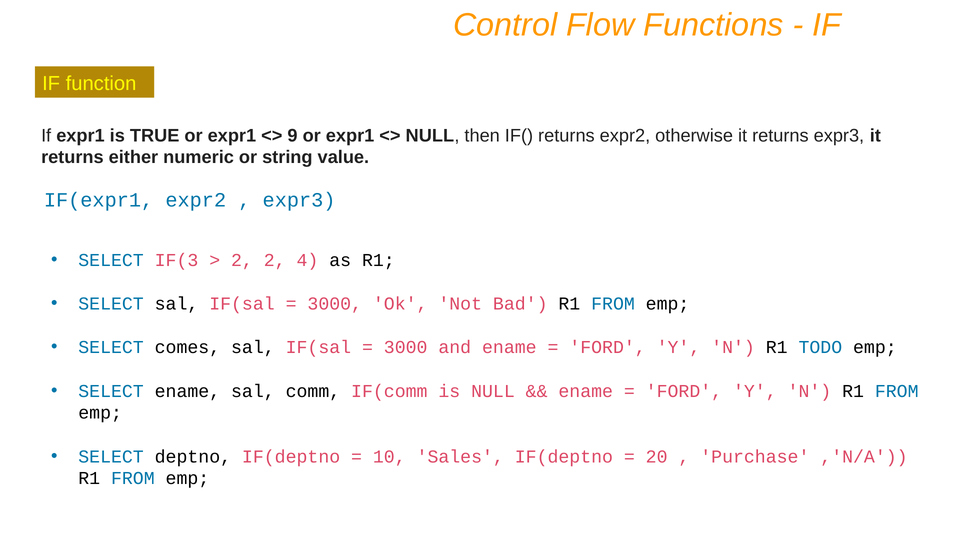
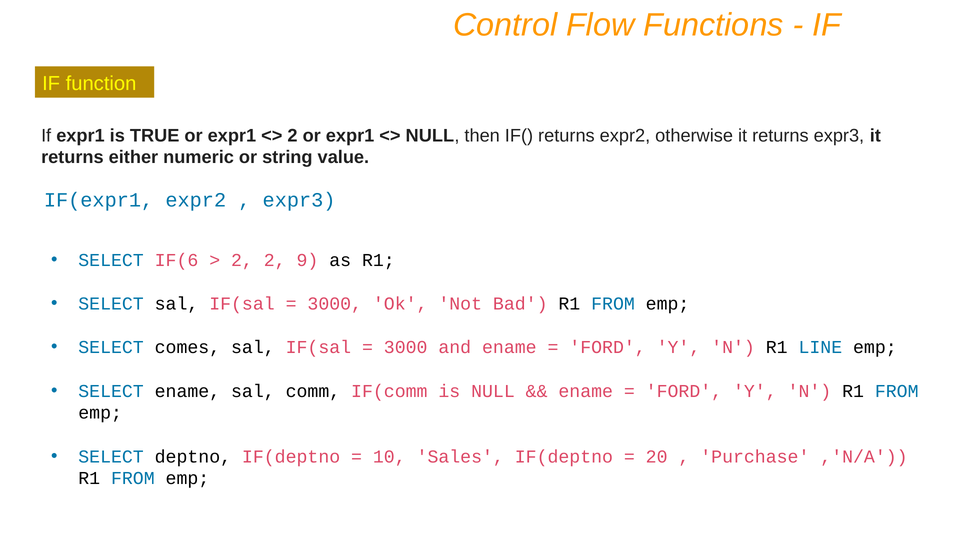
9 at (293, 135): 9 -> 2
IF(3: IF(3 -> IF(6
4: 4 -> 9
TODO: TODO -> LINE
